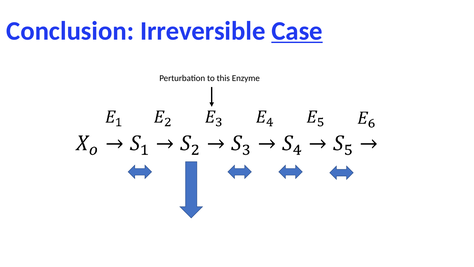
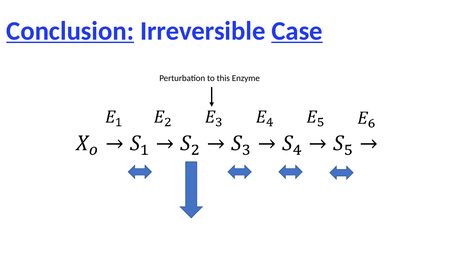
Conclusion underline: none -> present
